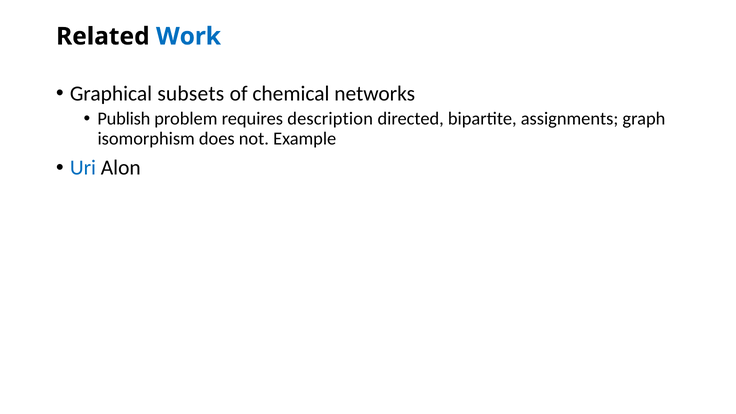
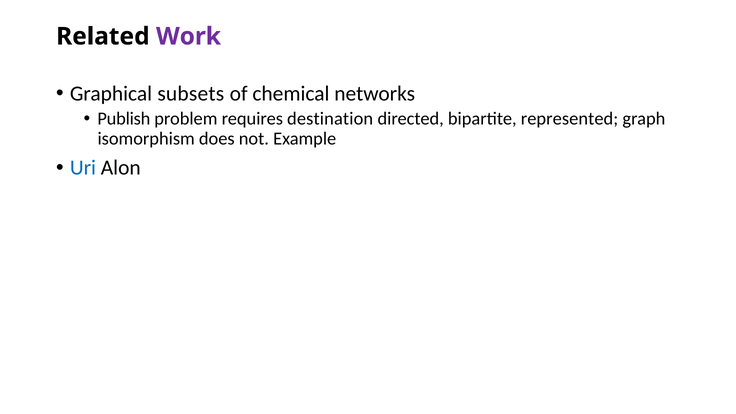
Work colour: blue -> purple
description: description -> destination
assignments: assignments -> represented
